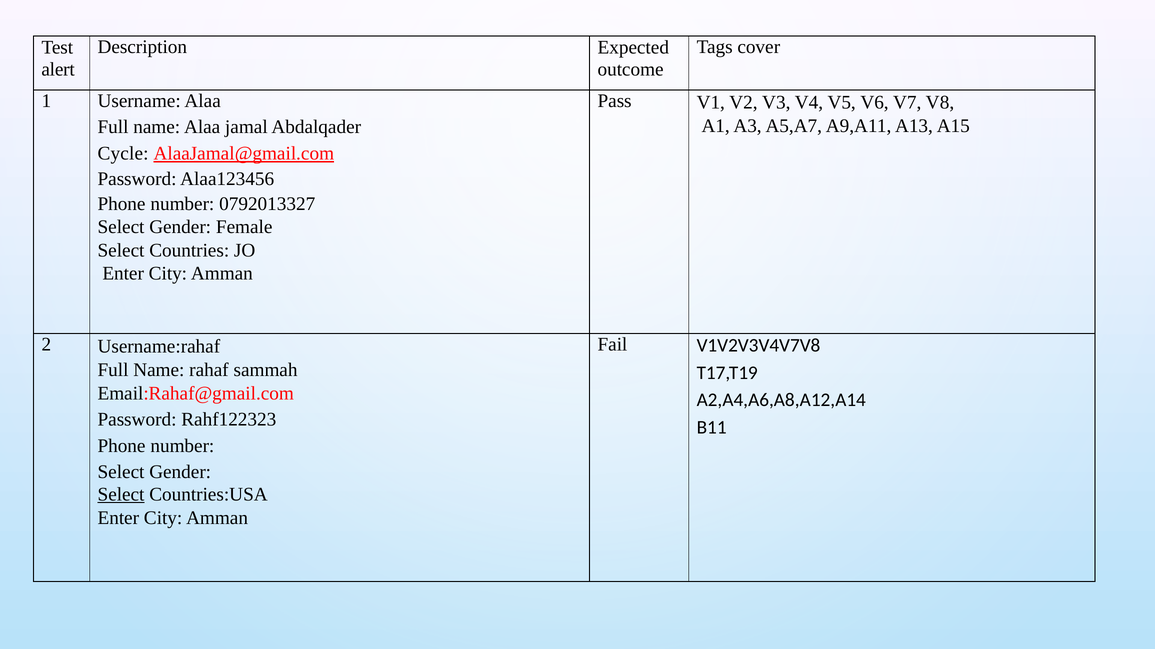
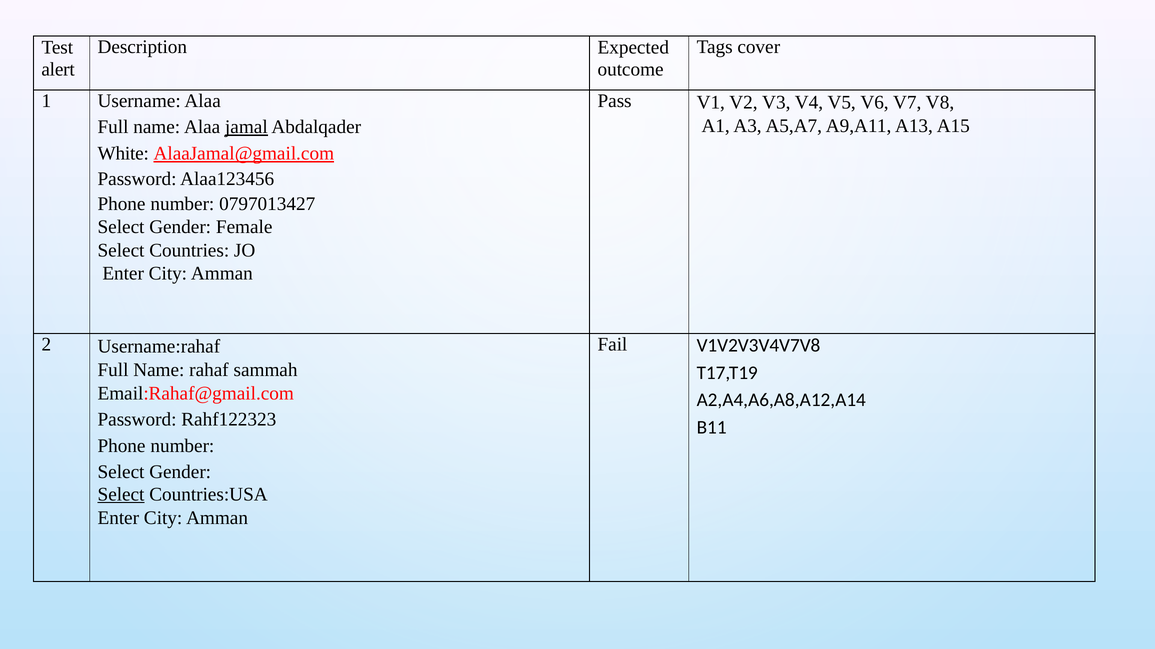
jamal underline: none -> present
Cycle: Cycle -> White
0792013327: 0792013327 -> 0797013427
